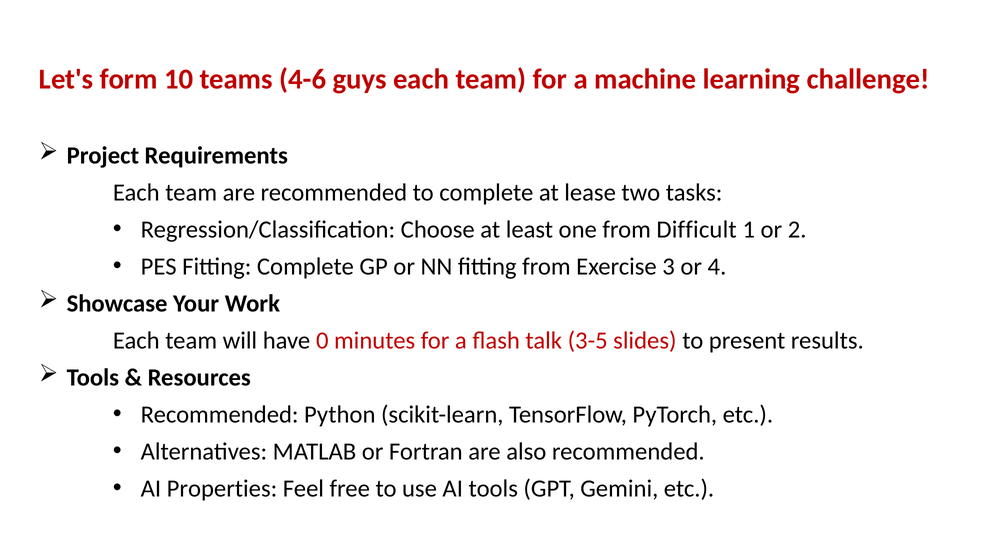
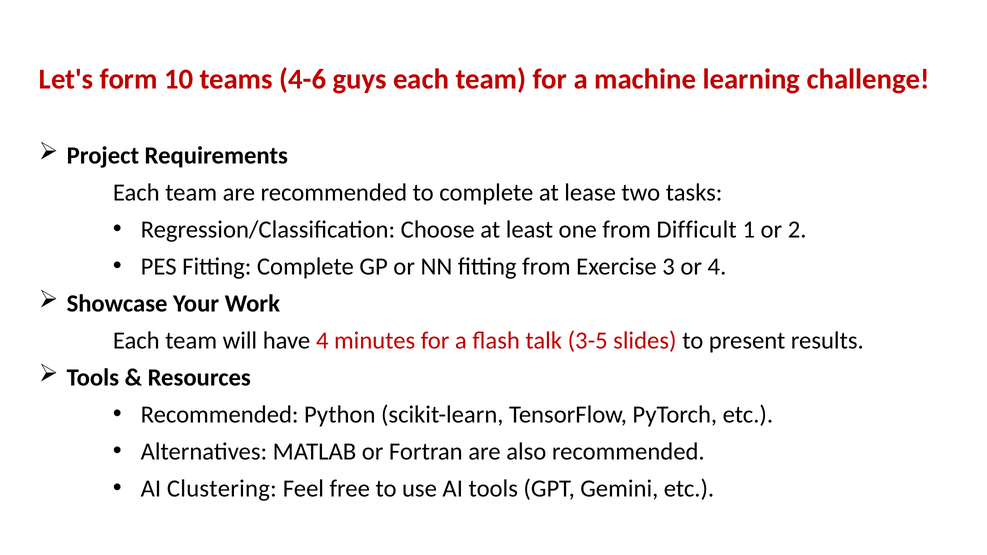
have 0: 0 -> 4
Properties: Properties -> Clustering
